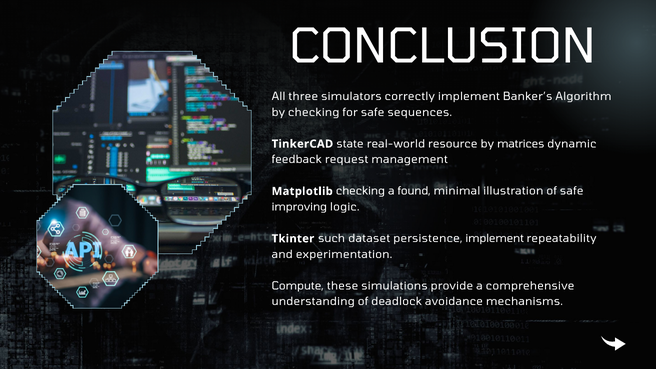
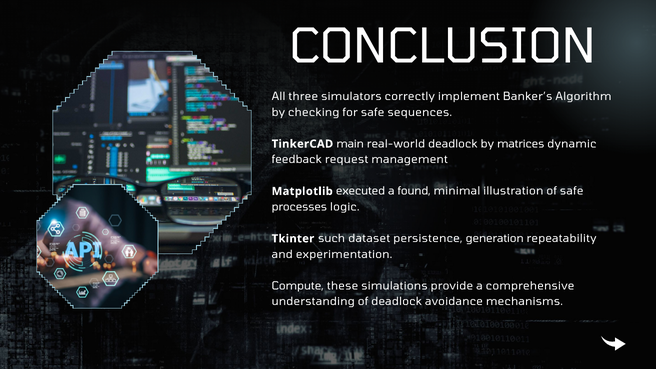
state: state -> main
real-world resource: resource -> deadlock
Matplotlib checking: checking -> executed
improving: improving -> processes
persistence implement: implement -> generation
